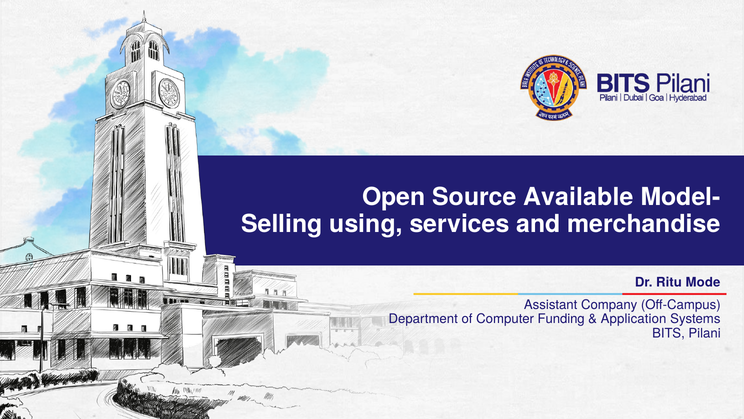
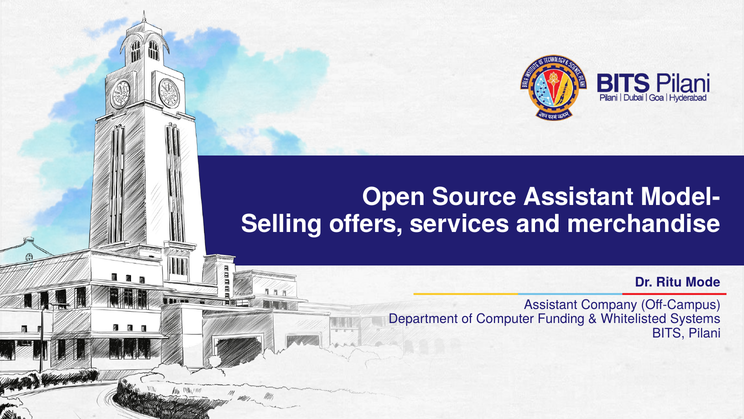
Source Available: Available -> Assistant
using: using -> offers
Application: Application -> Whitelisted
